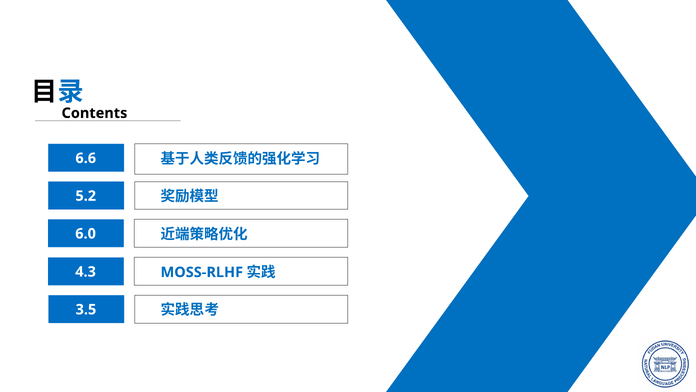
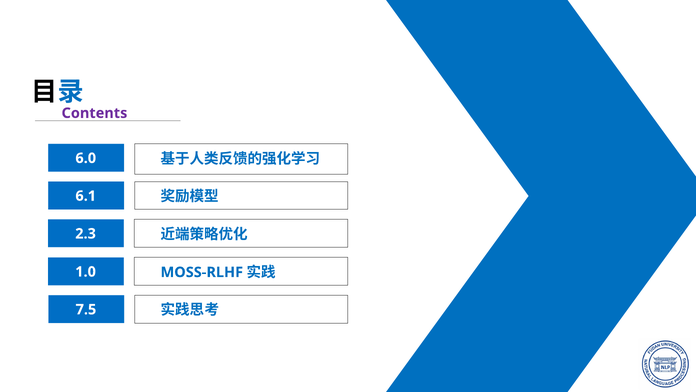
Contents colour: black -> purple
6.6: 6.6 -> 6.0
5.2: 5.2 -> 6.1
6.0: 6.0 -> 2.3
4.3: 4.3 -> 1.0
3.5: 3.5 -> 7.5
